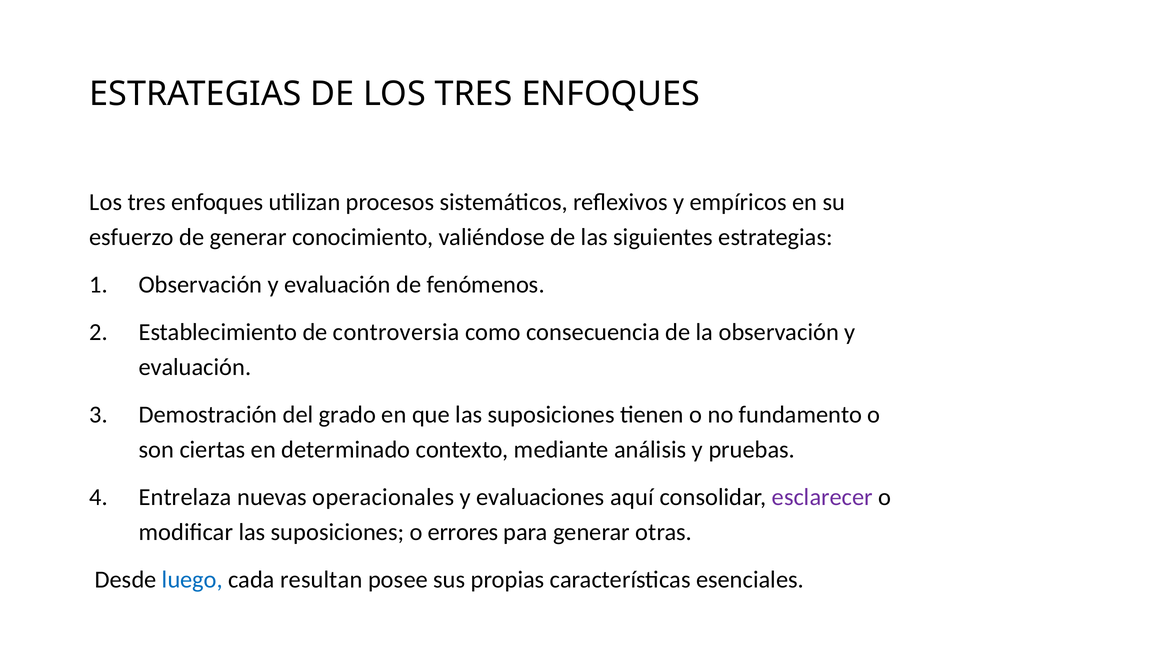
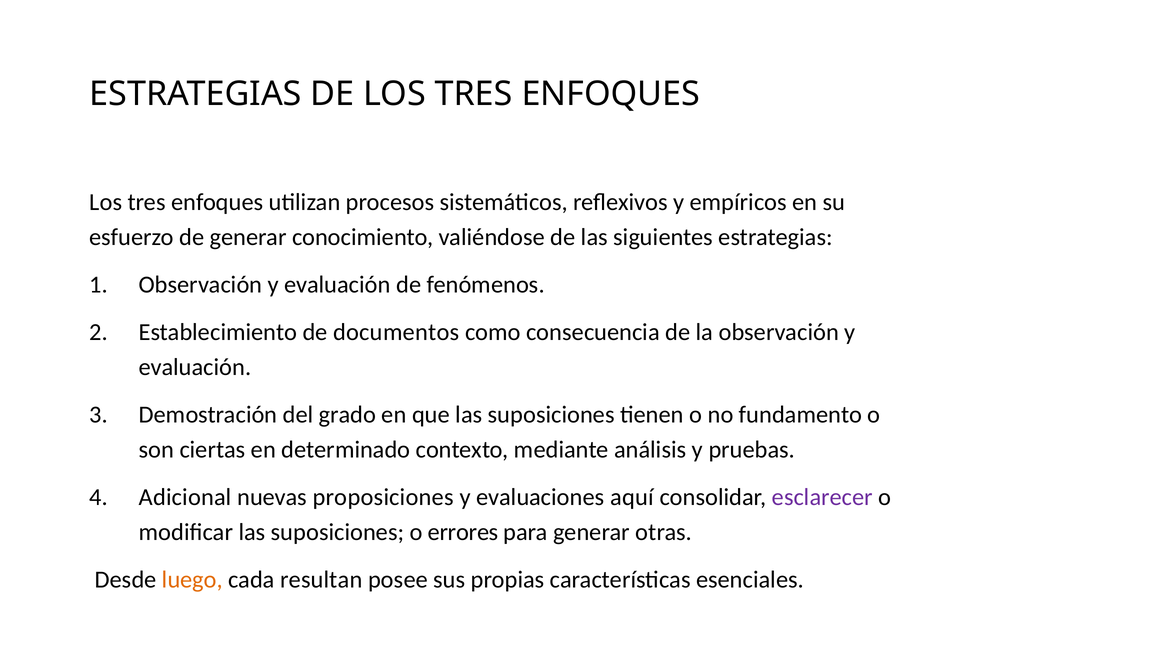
controversia: controversia -> documentos
Entrelaza: Entrelaza -> Adicional
operacionales: operacionales -> proposiciones
luego colour: blue -> orange
